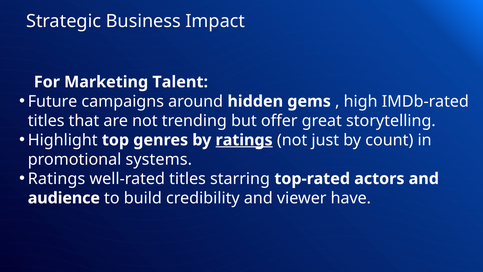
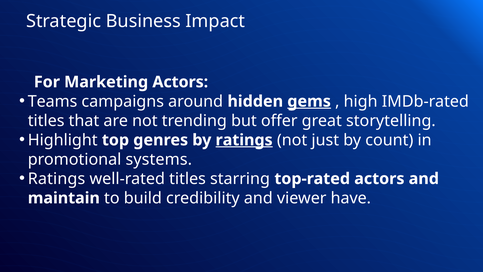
Marketing Talent: Talent -> Actors
Future: Future -> Teams
gems underline: none -> present
audience: audience -> maintain
